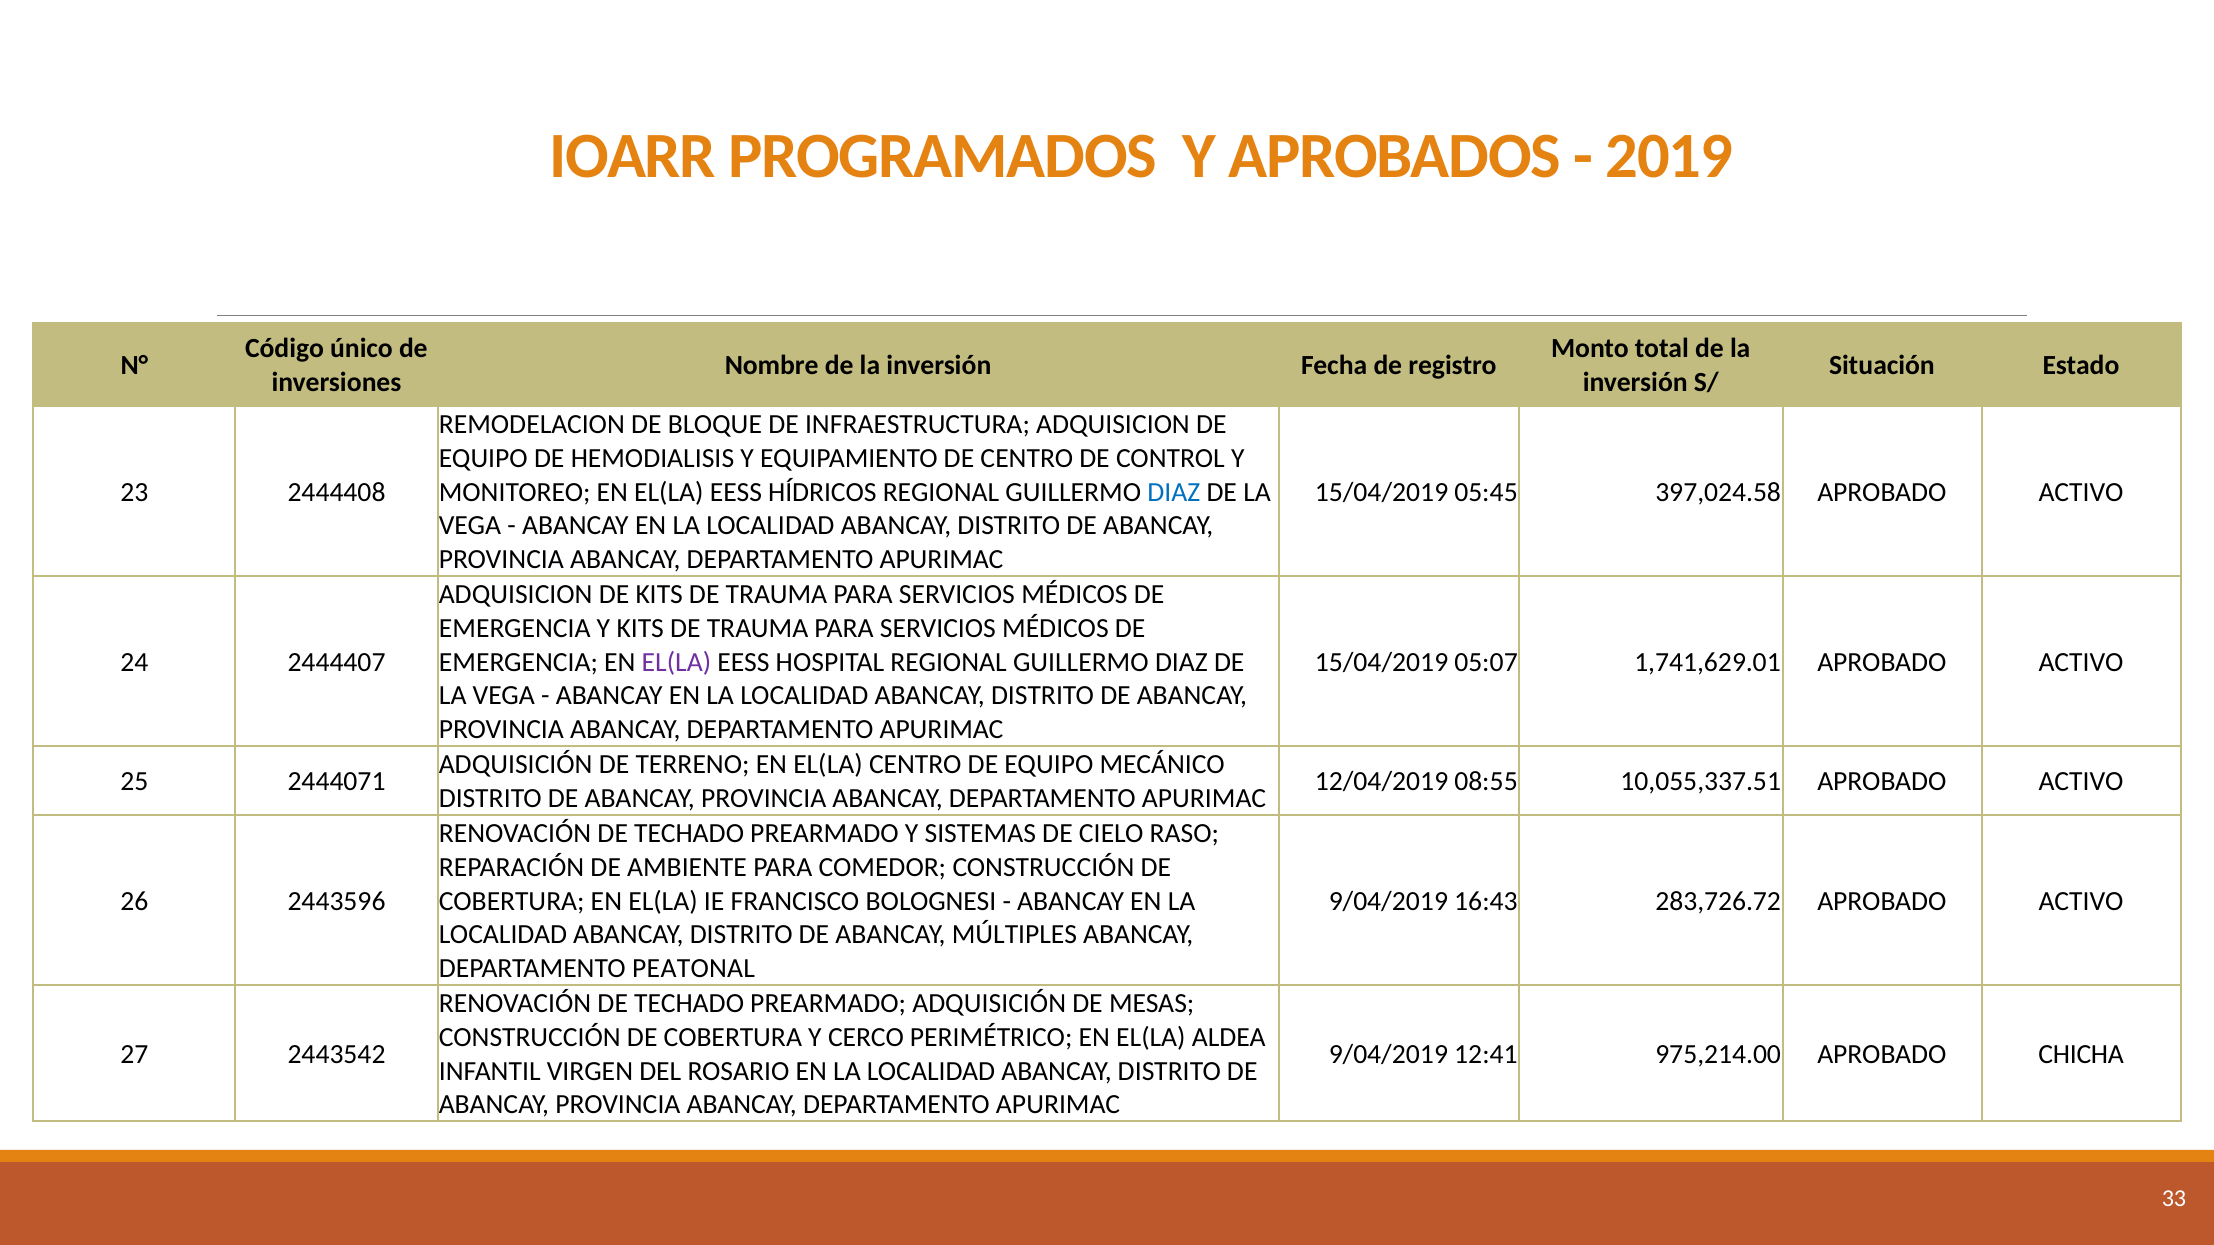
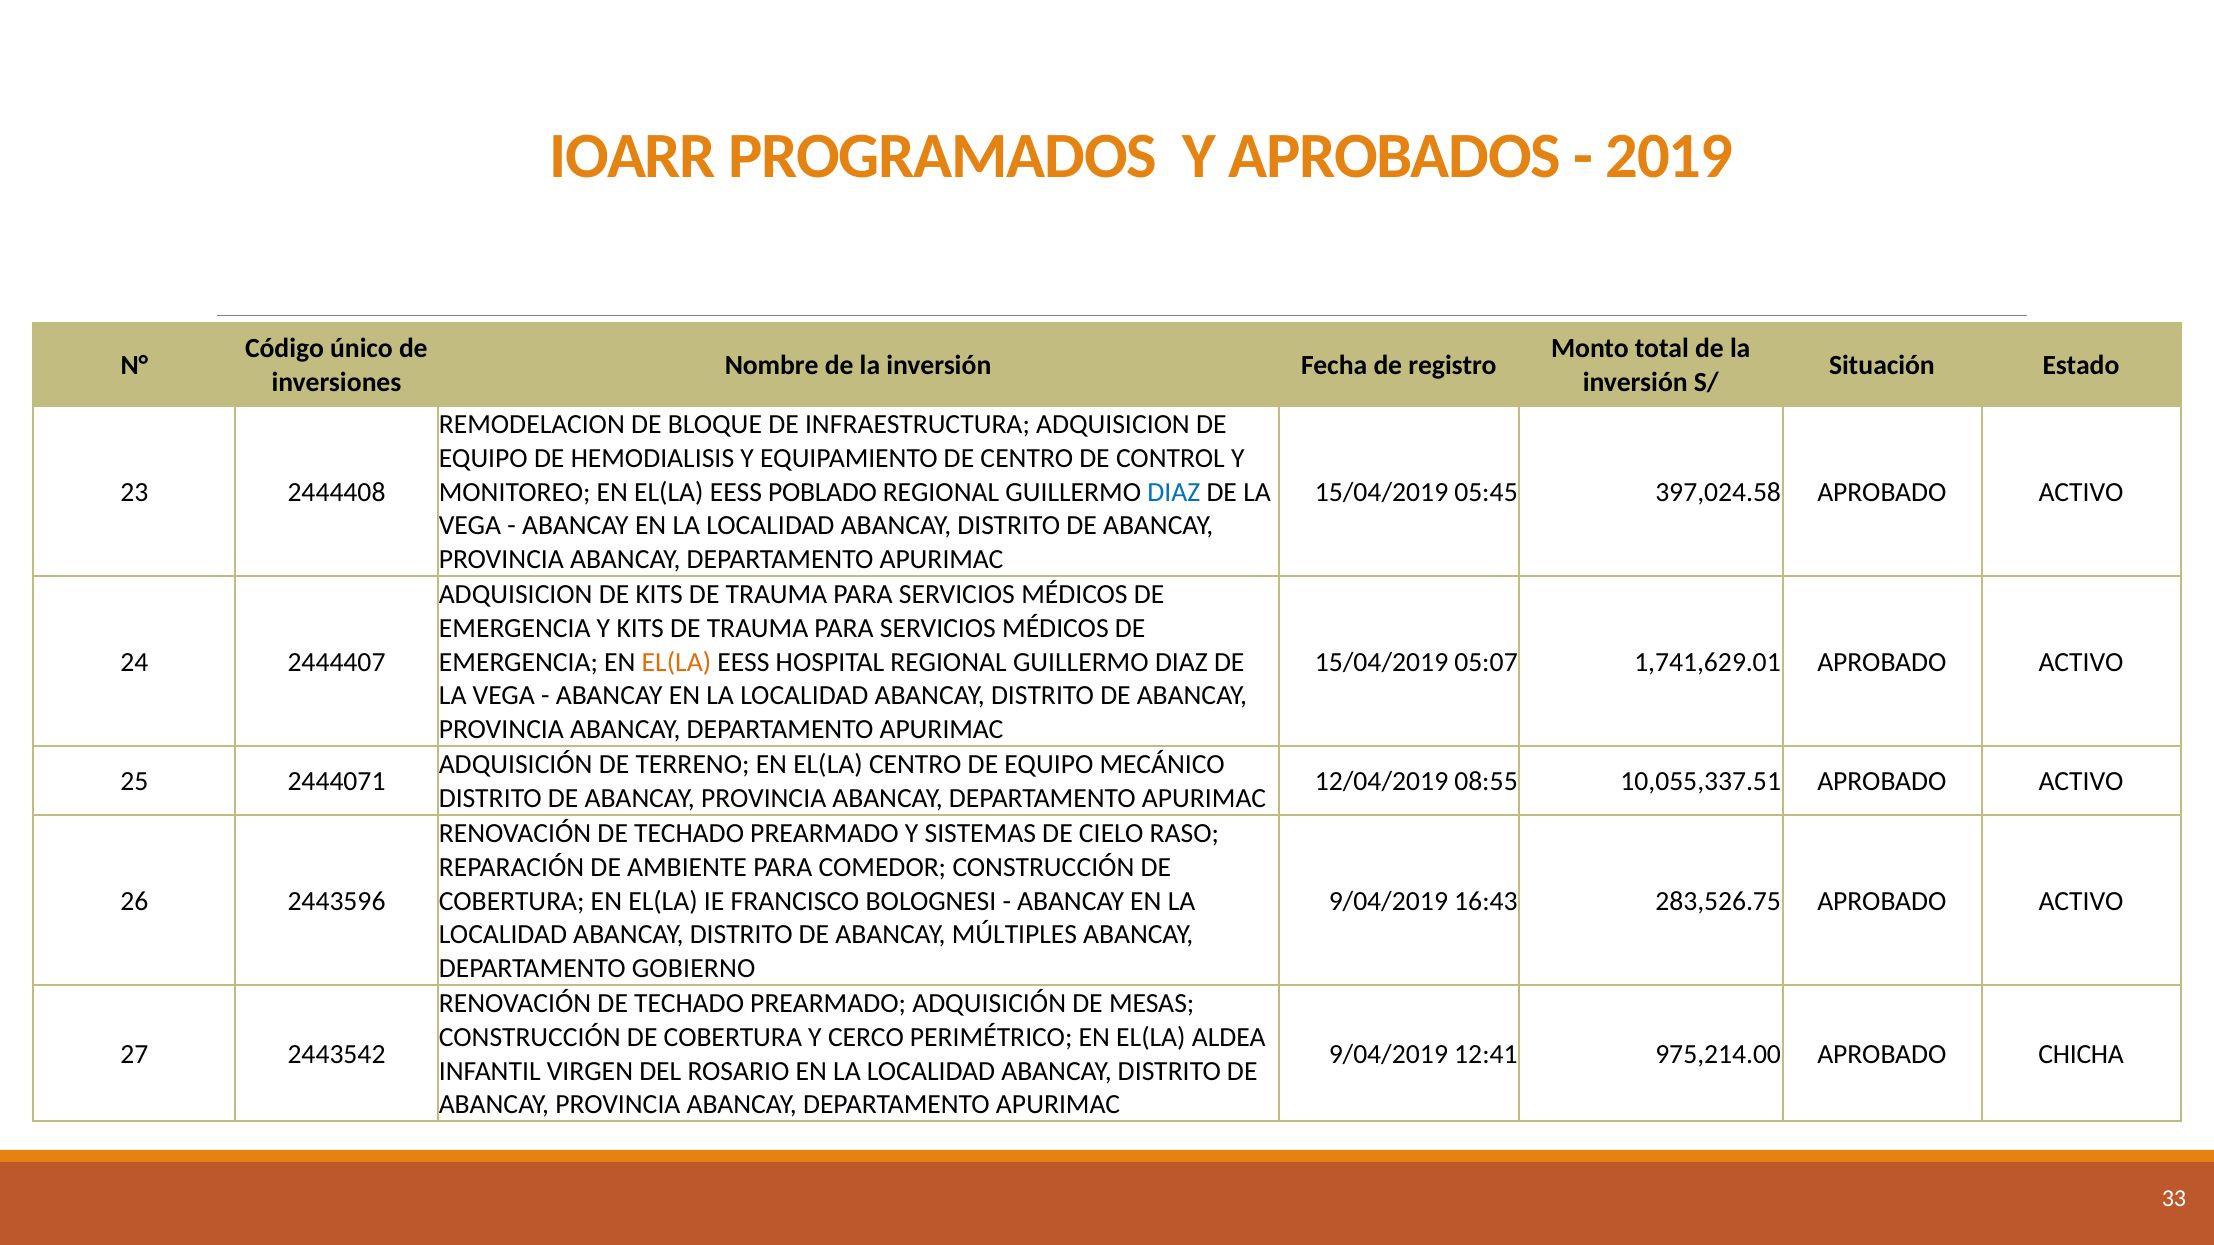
HÍDRICOS: HÍDRICOS -> POBLADO
EL(LA at (676, 662) colour: purple -> orange
283,726.72: 283,726.72 -> 283,526.75
PEATONAL: PEATONAL -> GOBIERNO
